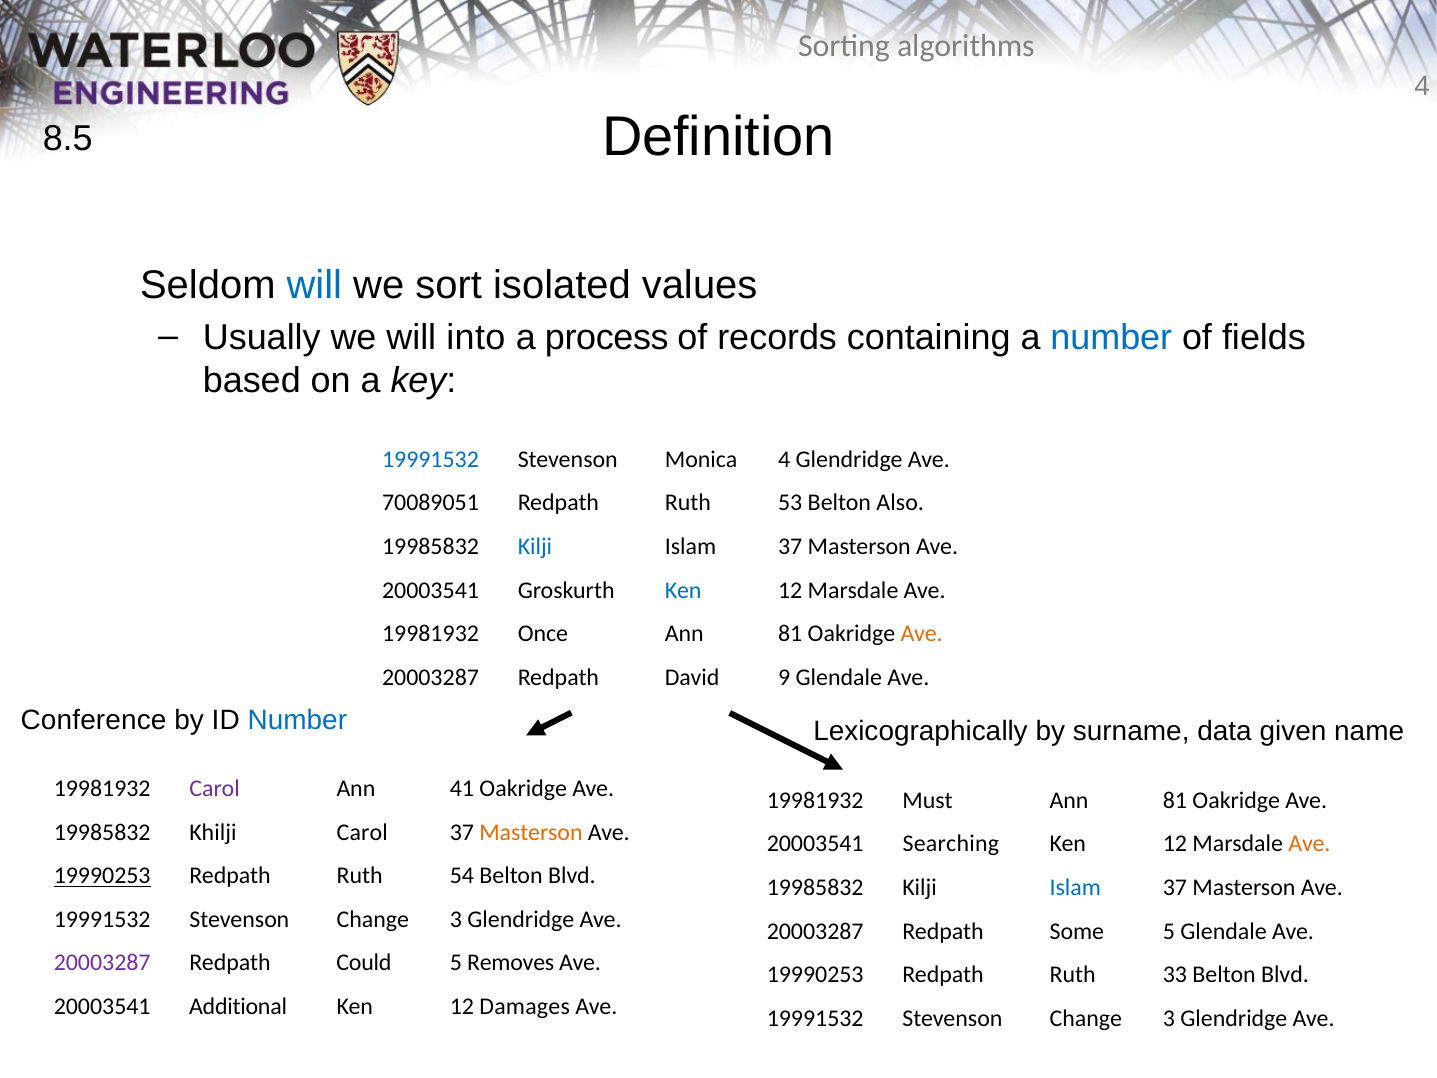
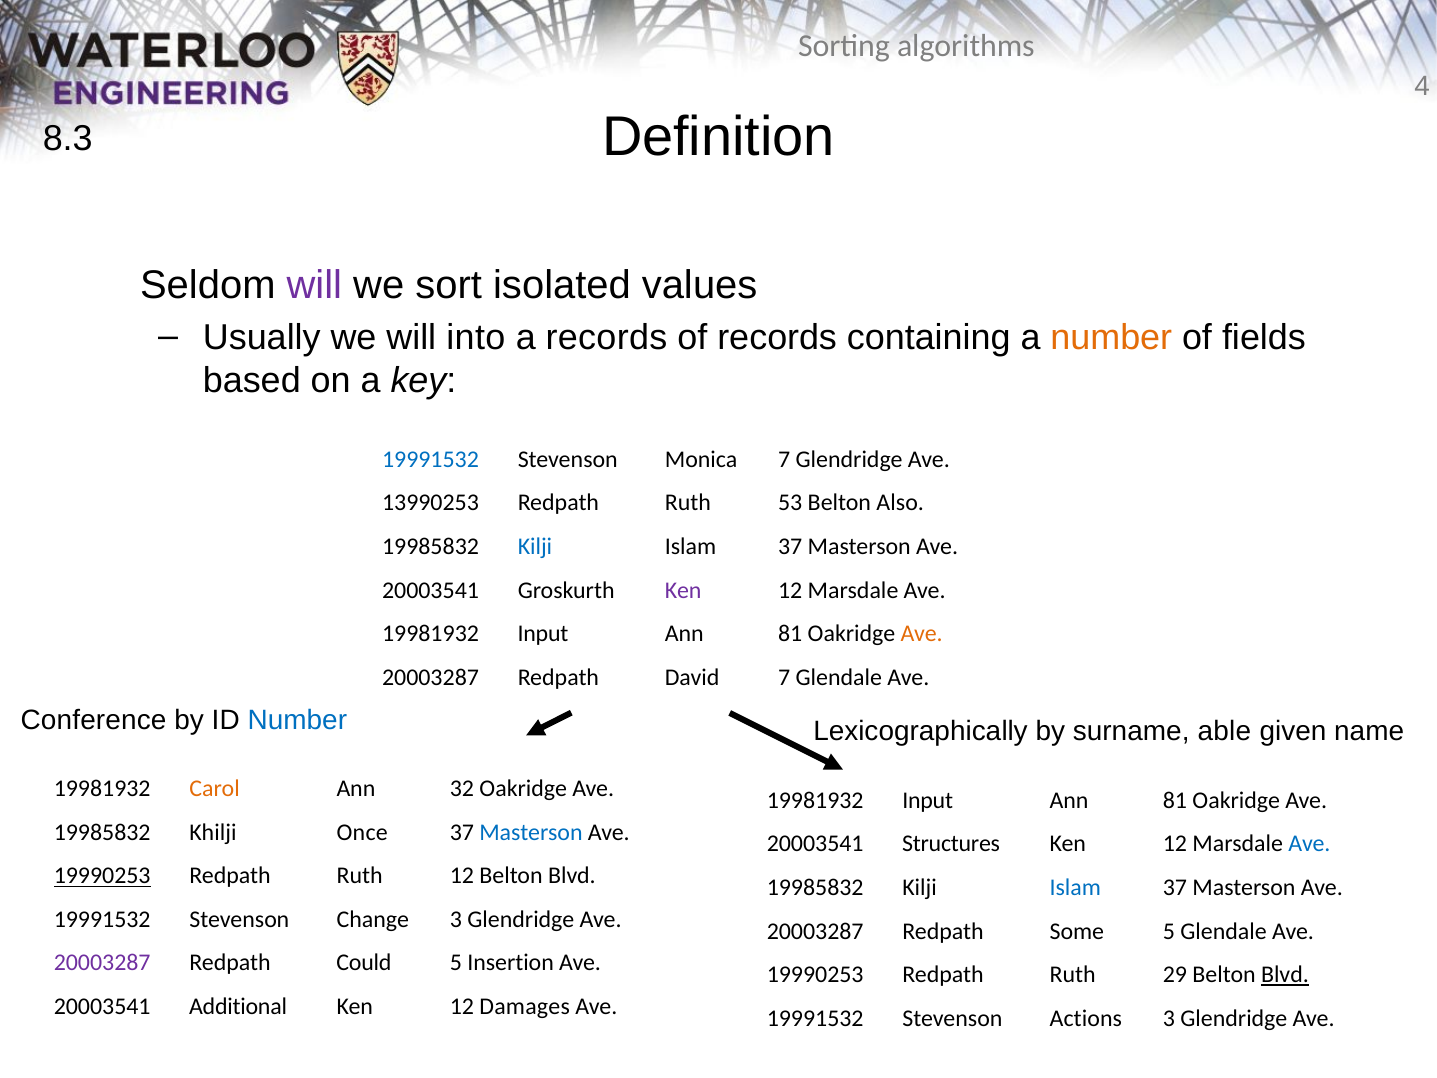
8.5: 8.5 -> 8.3
will at (314, 285) colour: blue -> purple
a process: process -> records
number at (1111, 338) colour: blue -> orange
Monica 4: 4 -> 7
70089051: 70089051 -> 13990253
Ken at (683, 590) colour: blue -> purple
Once at (543, 634): Once -> Input
David 9: 9 -> 7
data: data -> able
Carol at (215, 789) colour: purple -> orange
41: 41 -> 32
Must at (928, 800): Must -> Input
Khilji Carol: Carol -> Once
Masterson at (531, 832) colour: orange -> blue
Searching: Searching -> Structures
Ave at (1309, 844) colour: orange -> blue
Ruth 54: 54 -> 12
Removes: Removes -> Insertion
33: 33 -> 29
Blvd at (1285, 975) underline: none -> present
Change at (1086, 1018): Change -> Actions
